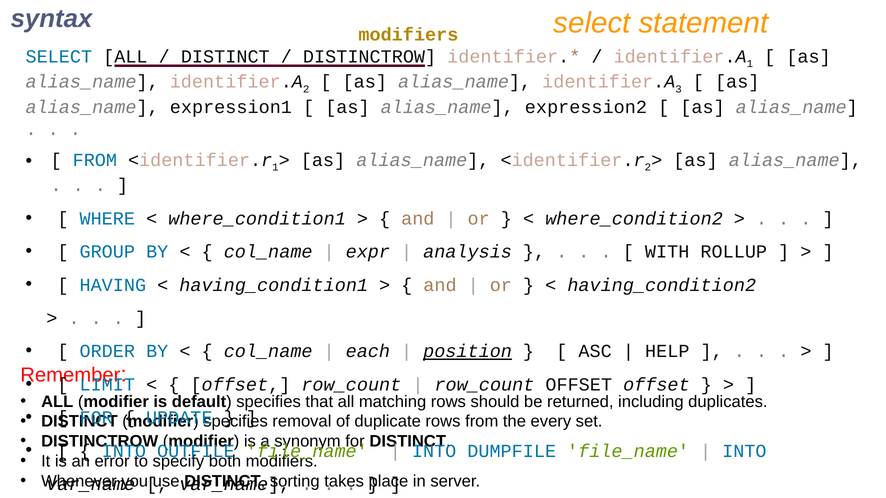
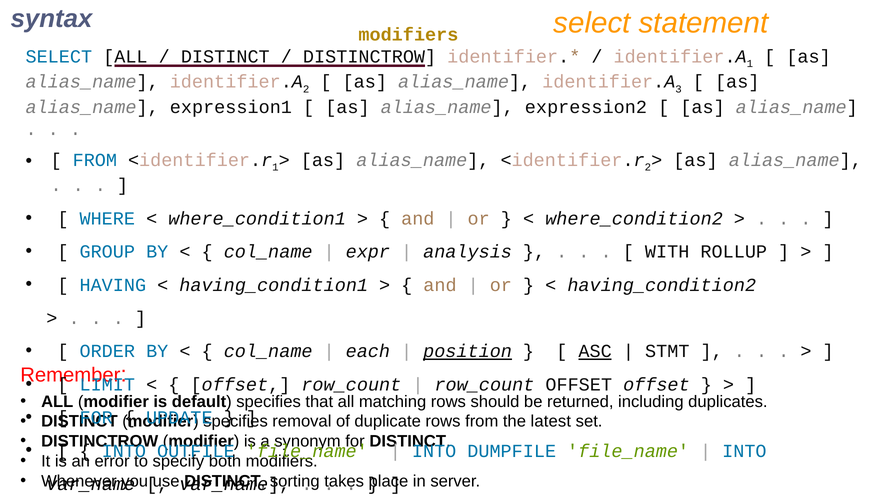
ASC underline: none -> present
HELP: HELP -> STMT
every: every -> latest
